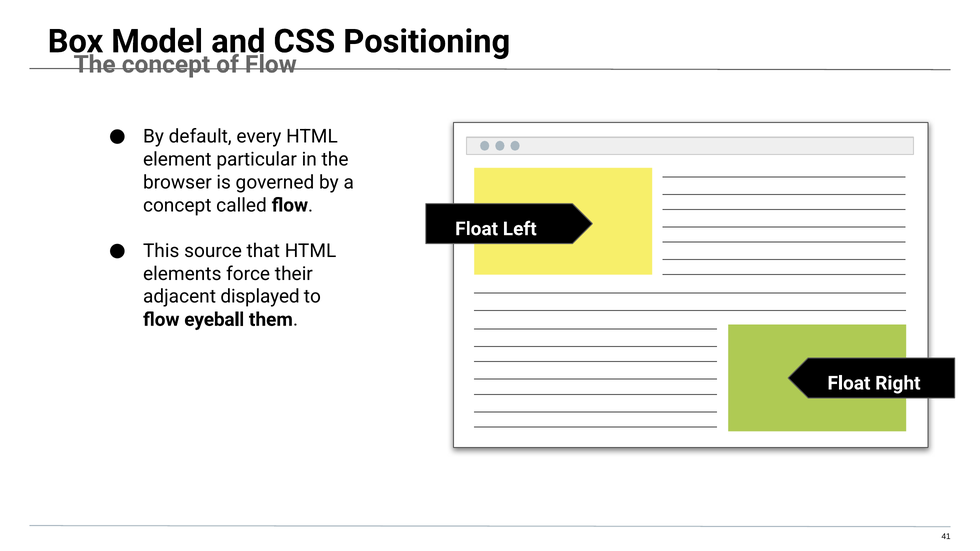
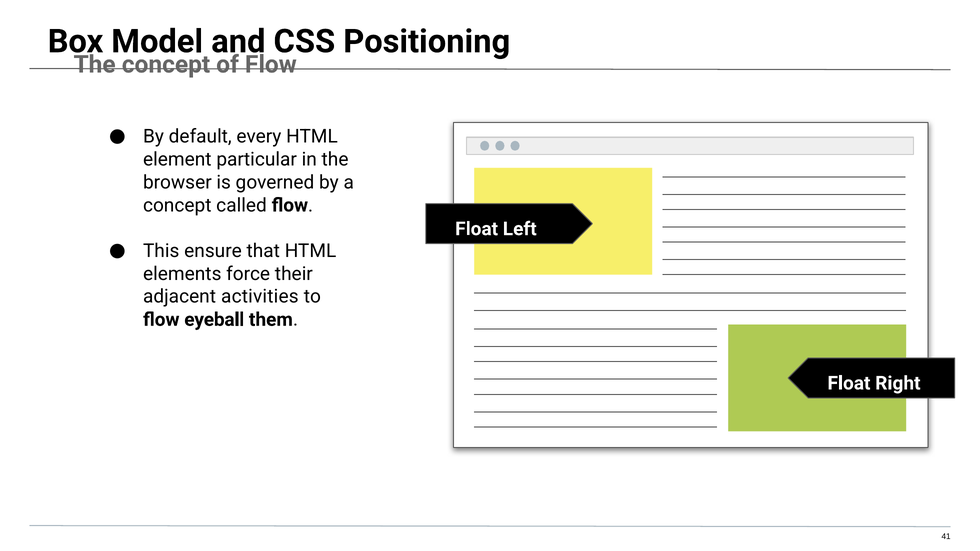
source: source -> ensure
displayed: displayed -> activities
